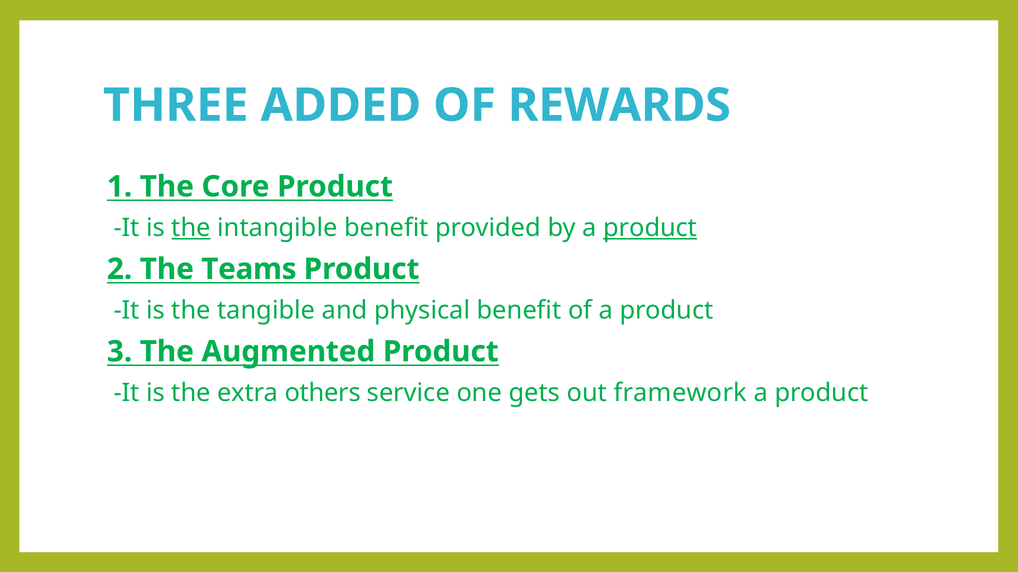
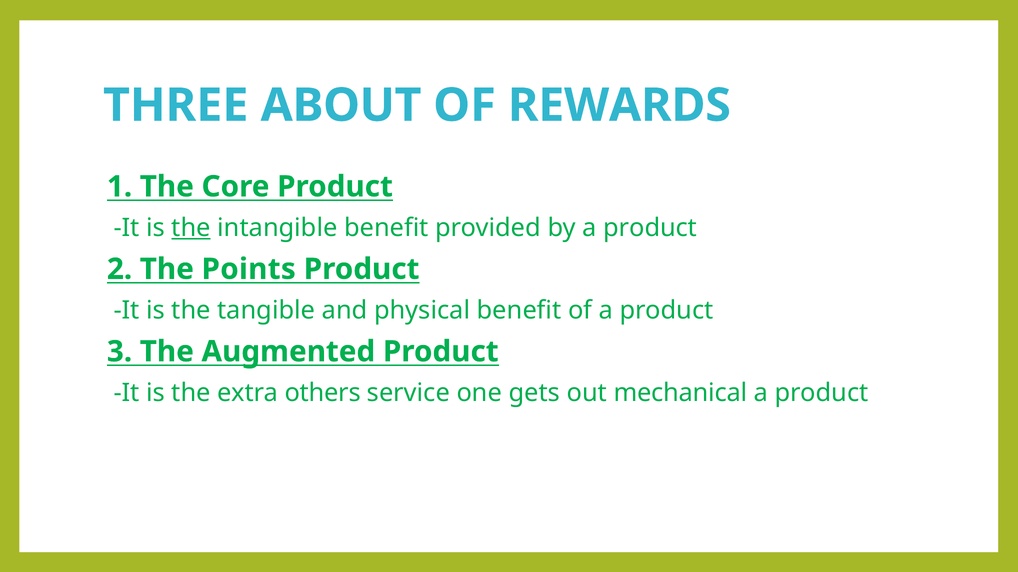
ADDED: ADDED -> ABOUT
product at (650, 228) underline: present -> none
Teams: Teams -> Points
framework: framework -> mechanical
